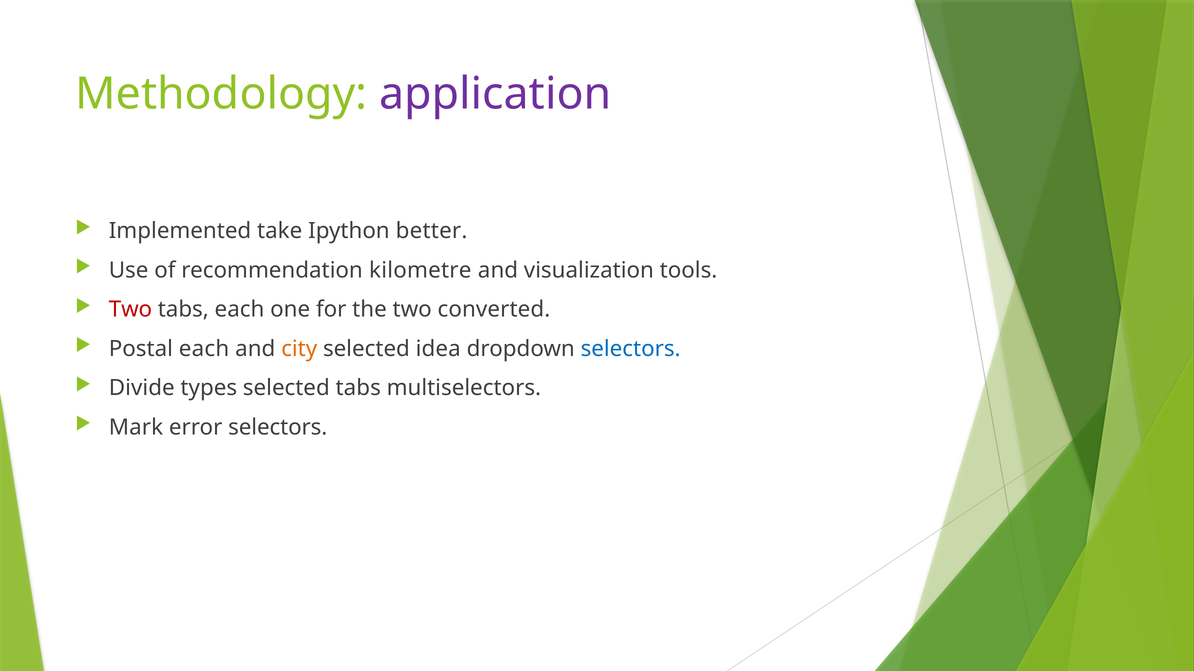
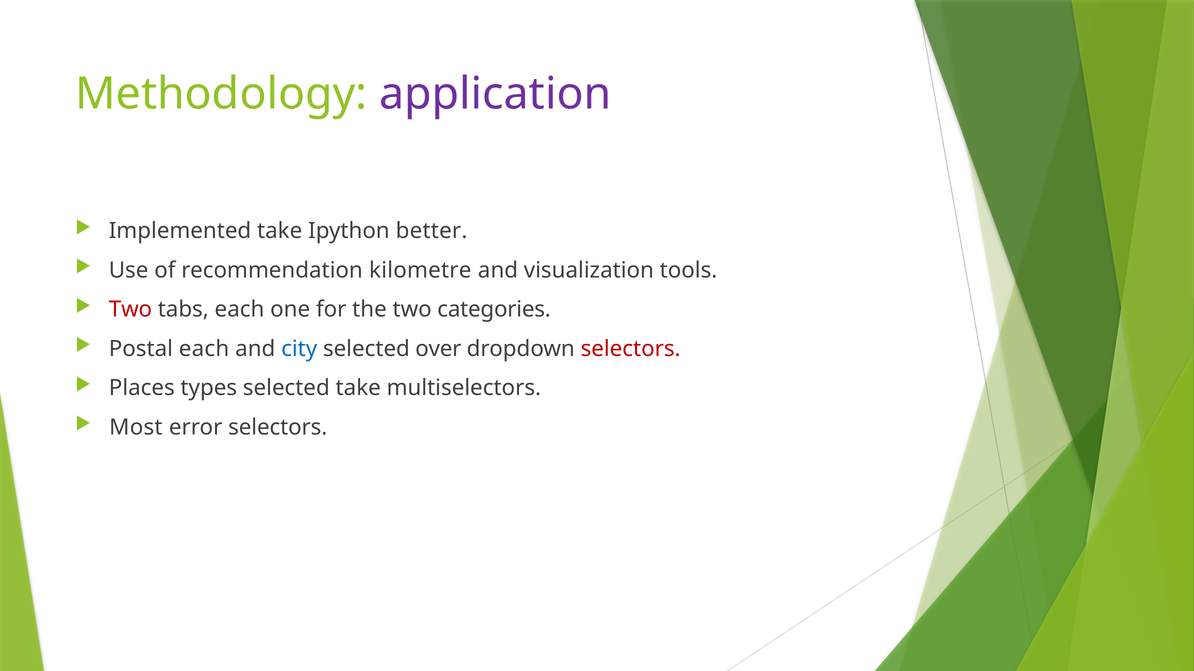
converted: converted -> categories
city colour: orange -> blue
idea: idea -> over
selectors at (631, 349) colour: blue -> red
Divide: Divide -> Places
selected tabs: tabs -> take
Mark: Mark -> Most
